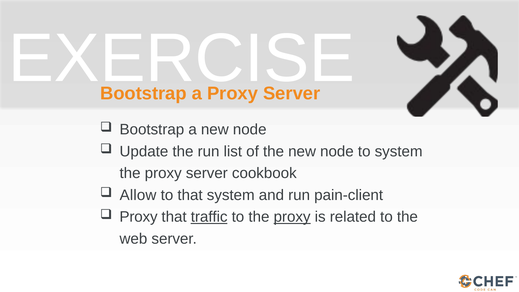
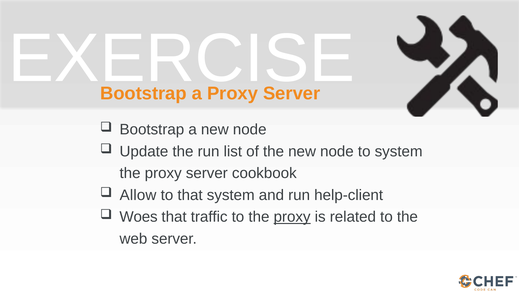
pain-client: pain-client -> help-client
Proxy at (139, 217): Proxy -> Woes
traffic underline: present -> none
